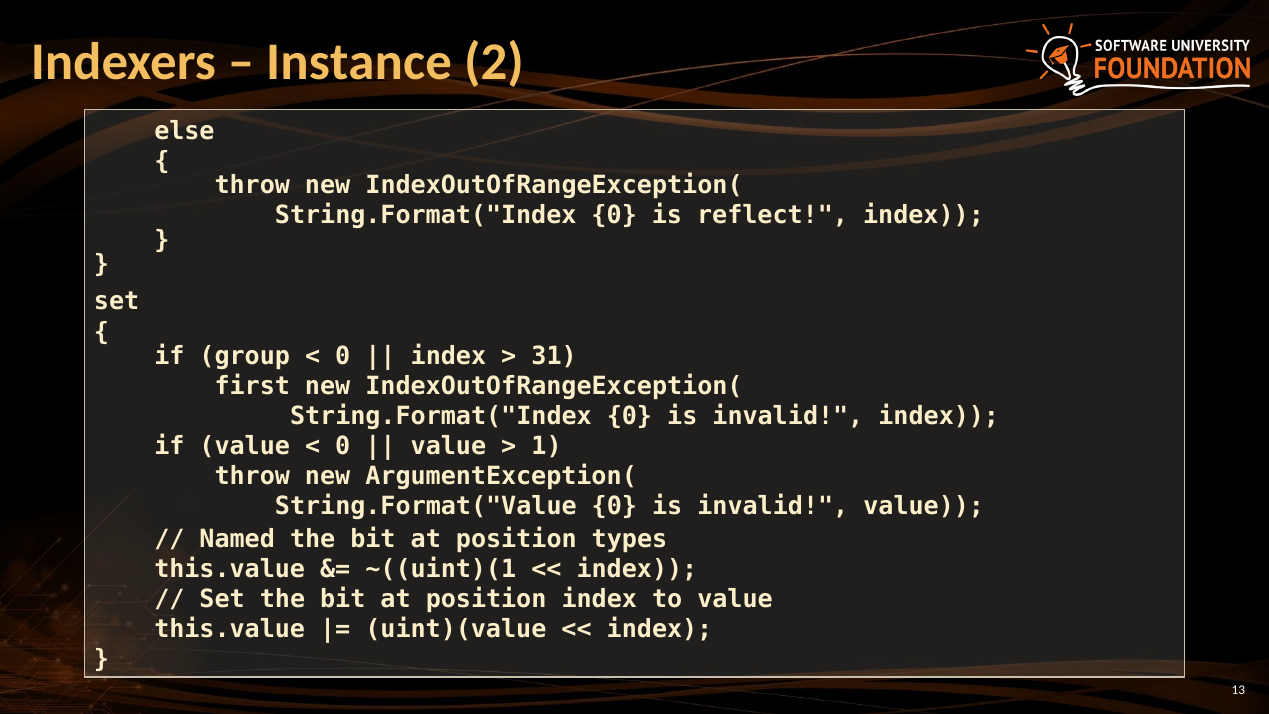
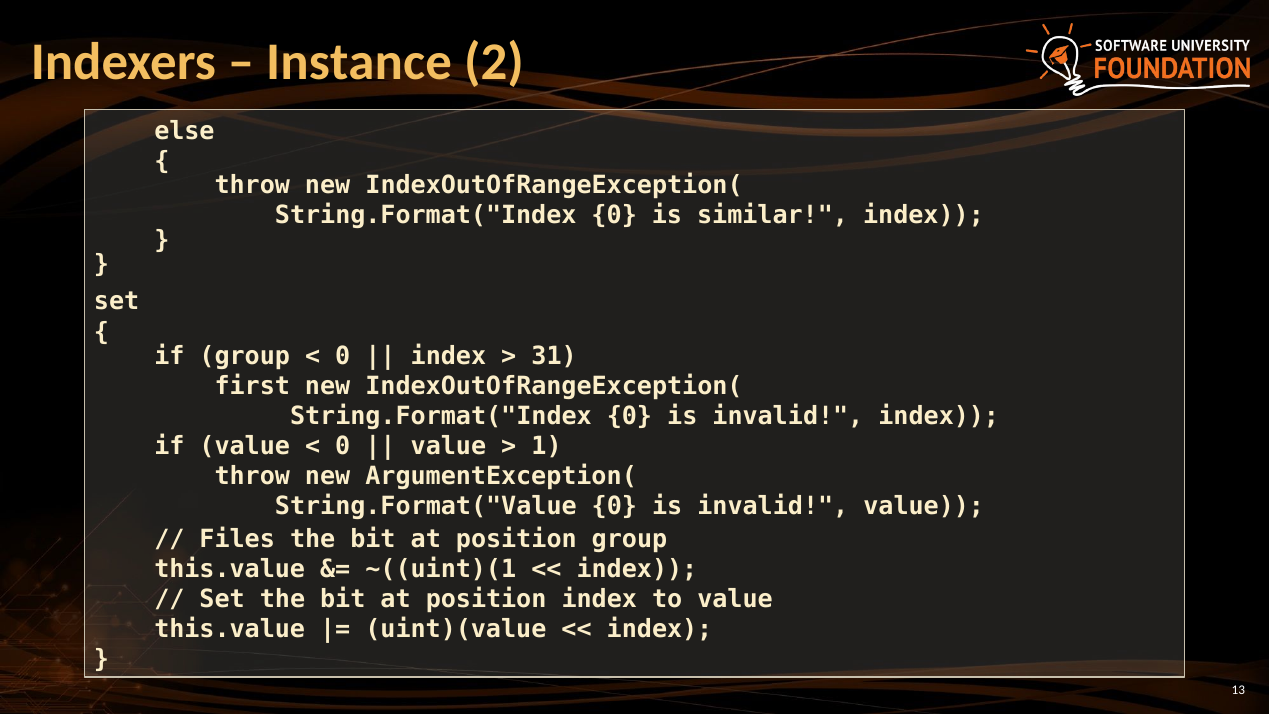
reflect: reflect -> similar
Named: Named -> Files
position types: types -> group
